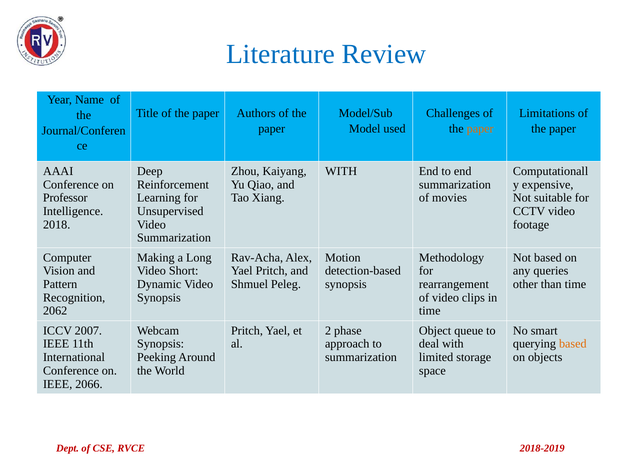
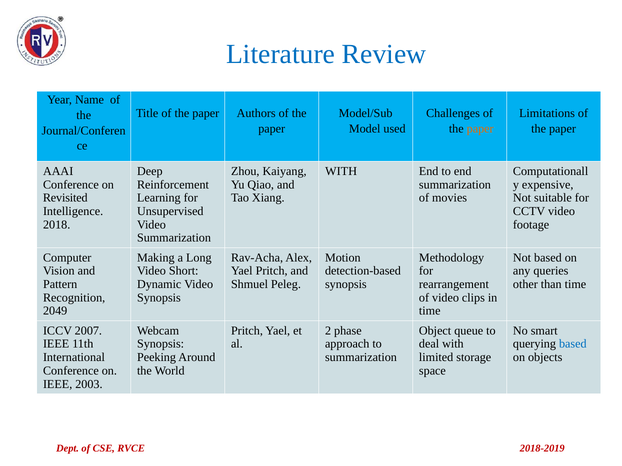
Professor: Professor -> Revisited
2062: 2062 -> 2049
based at (573, 344) colour: orange -> blue
2066: 2066 -> 2003
